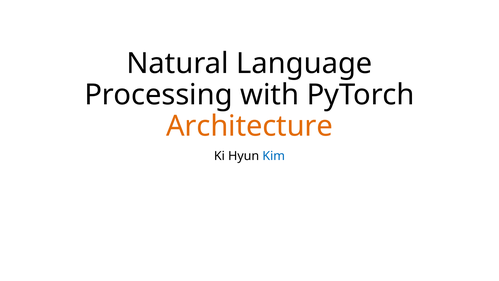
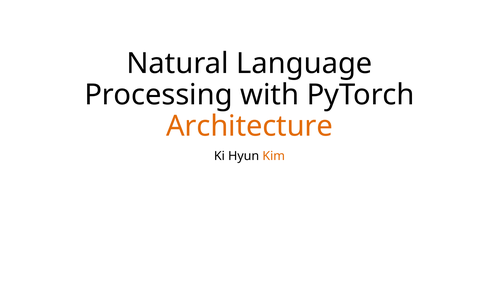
Kim colour: blue -> orange
